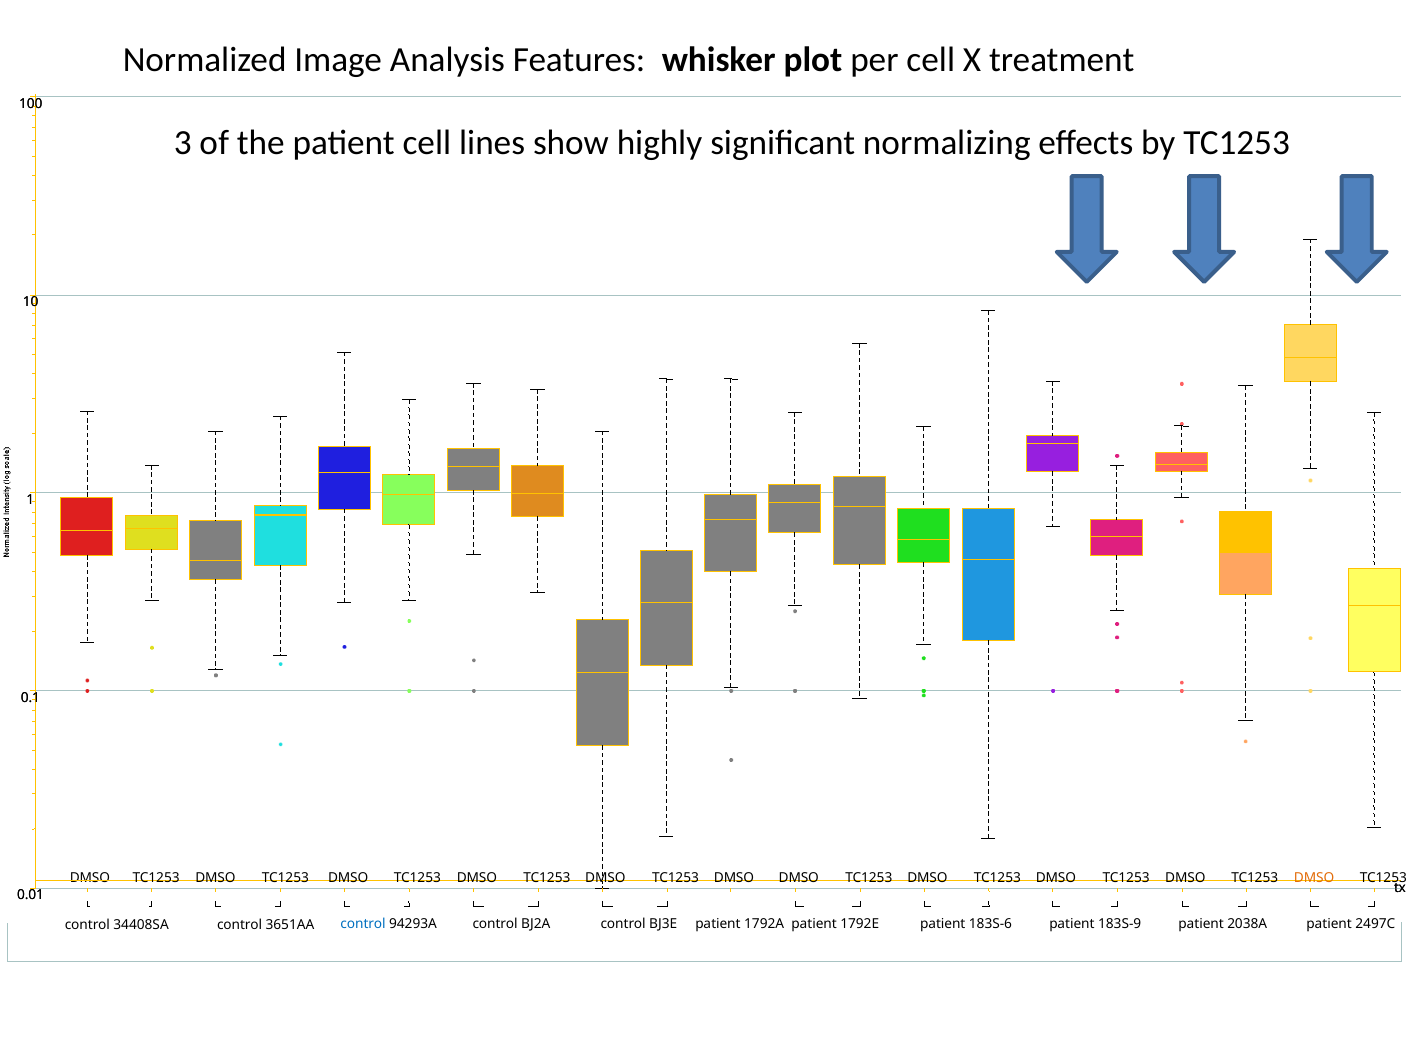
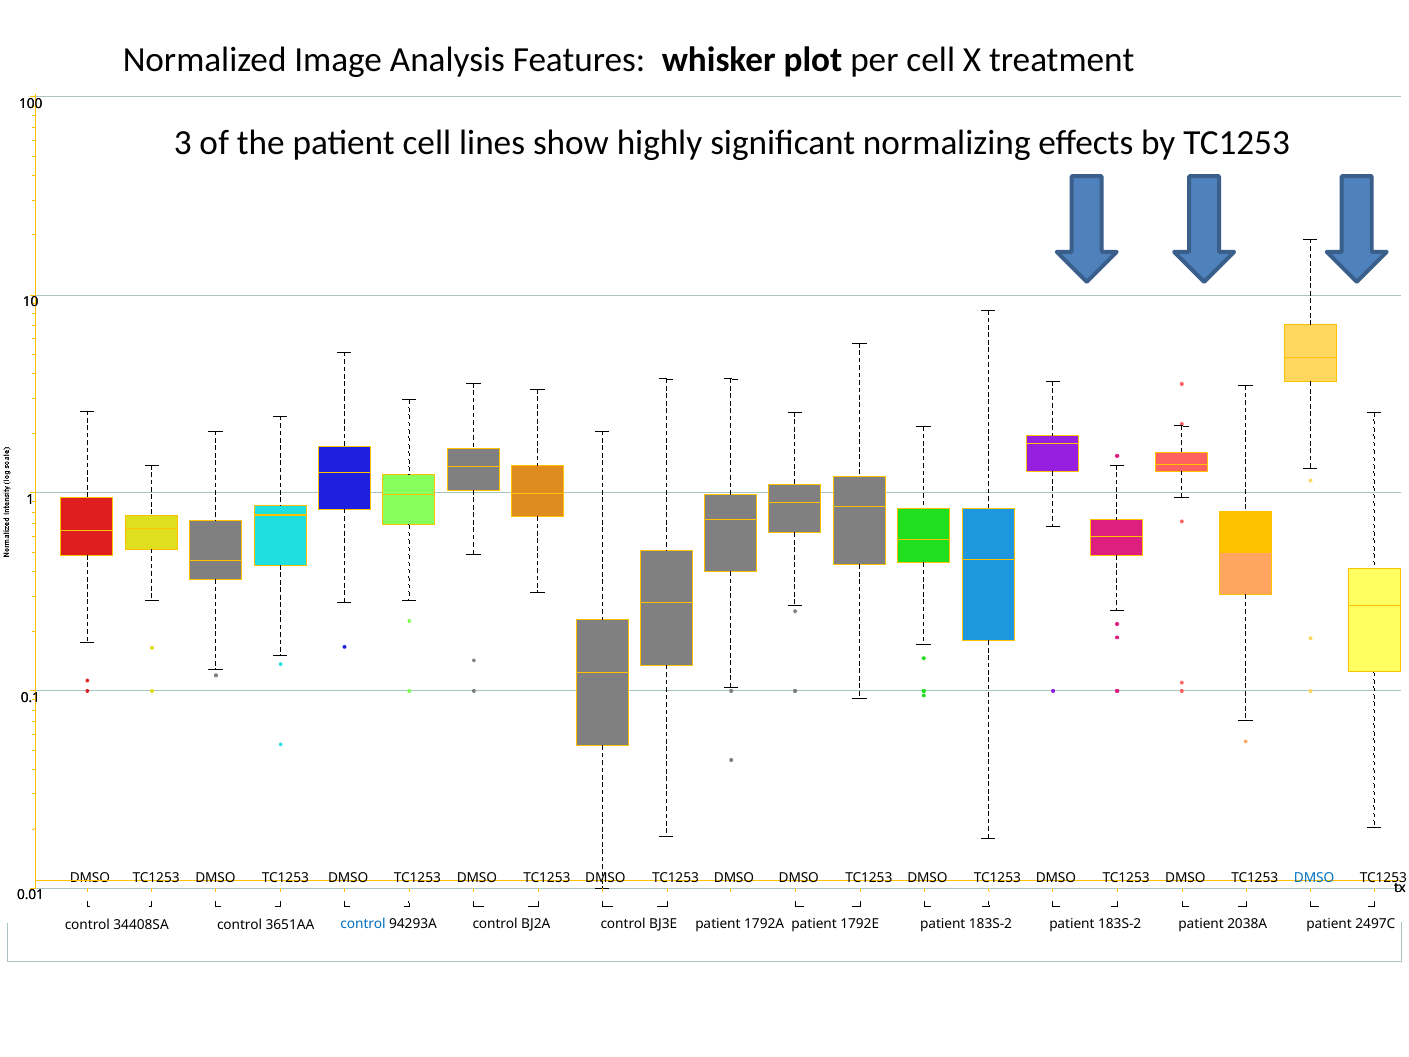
DMSO at (1314, 878) colour: orange -> blue
1792E patient 183S-6: 183S-6 -> 183S-2
183S-9 at (1120, 924): 183S-9 -> 183S-2
